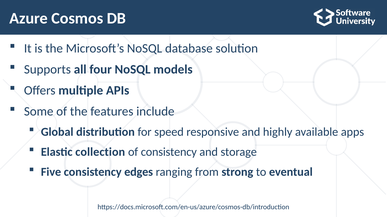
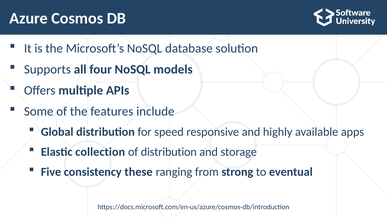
of consistency: consistency -> distribution
edges: edges -> these
